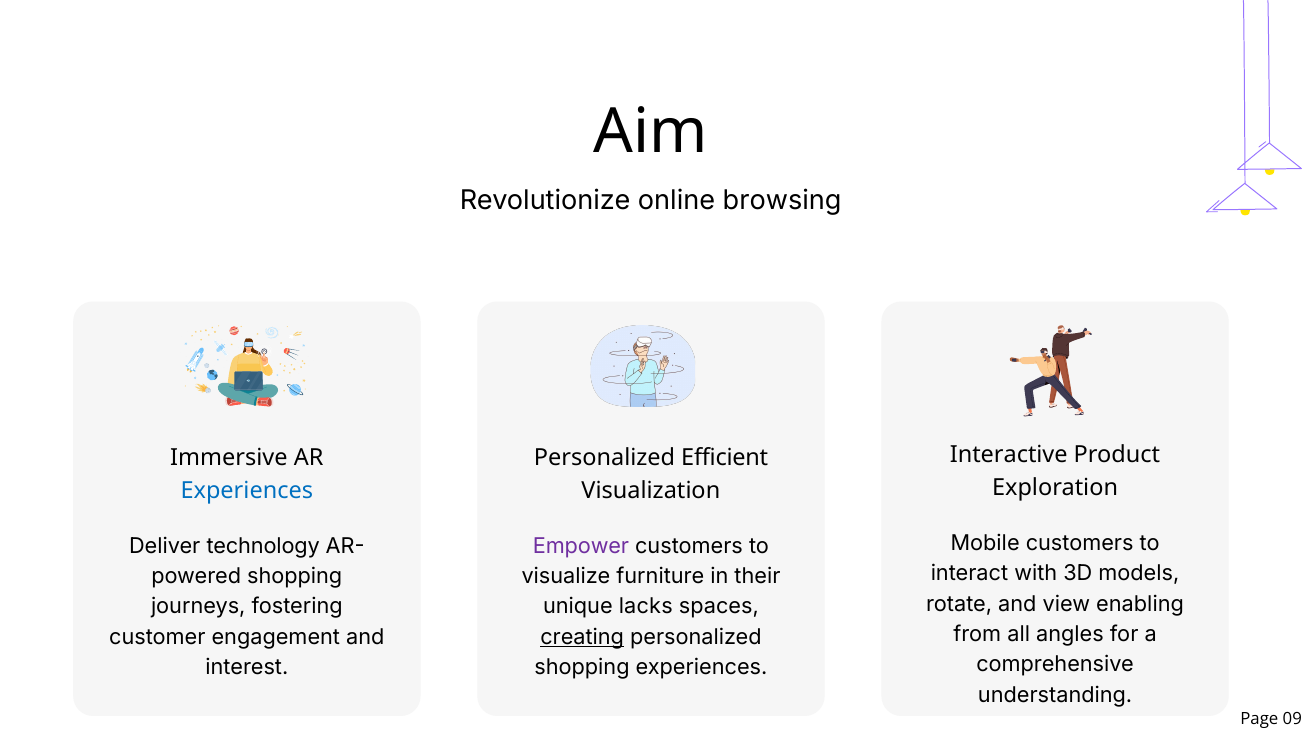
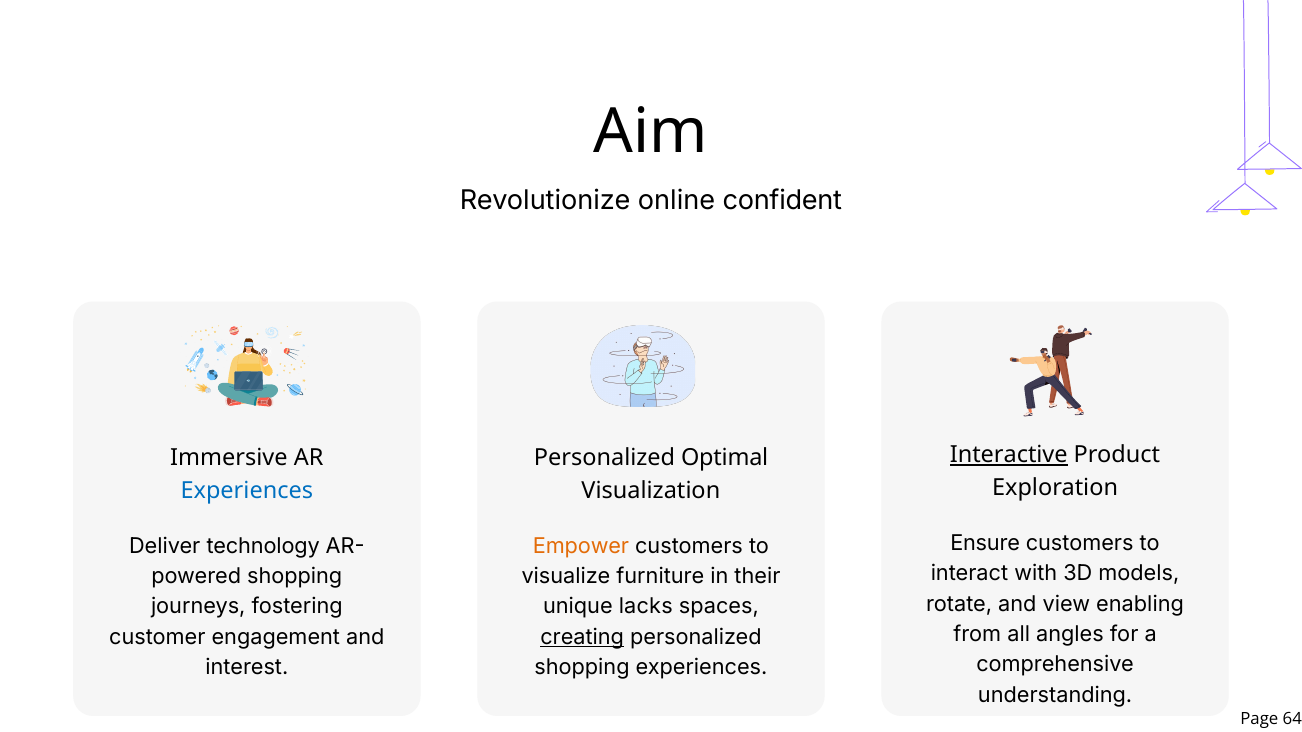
browsing: browsing -> confident
Interactive underline: none -> present
Efficient: Efficient -> Optimal
Mobile: Mobile -> Ensure
Empower colour: purple -> orange
09: 09 -> 64
